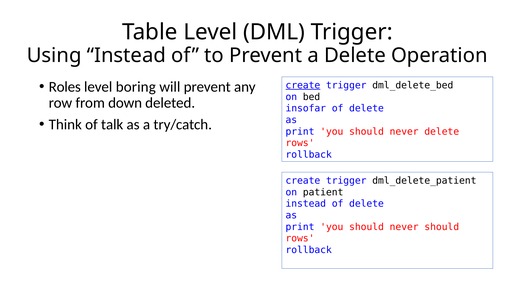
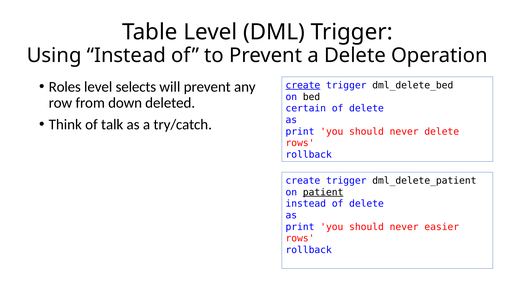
boring: boring -> selects
insofar: insofar -> certain
patient underline: none -> present
never should: should -> easier
